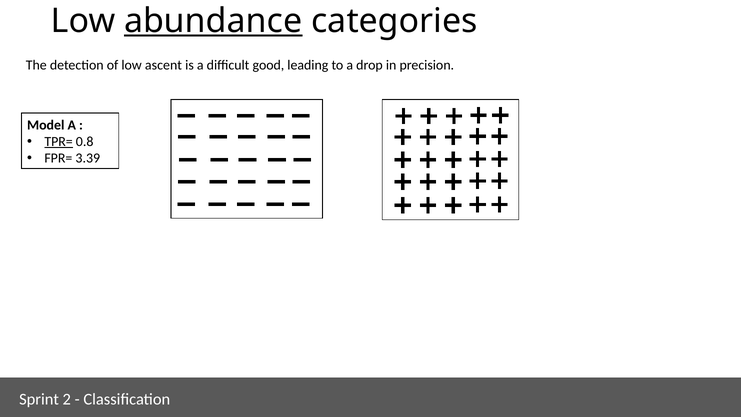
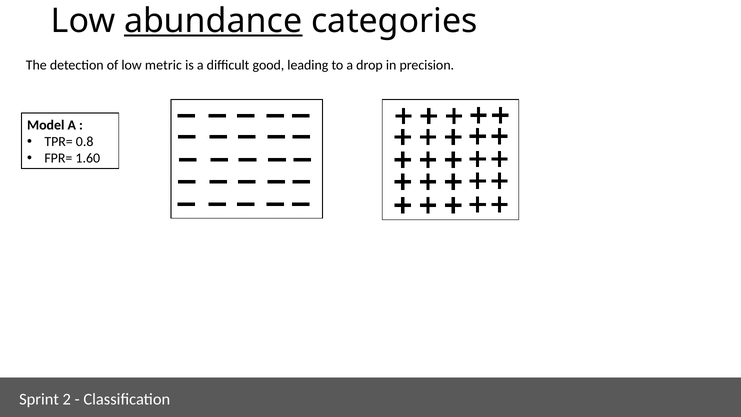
ascent: ascent -> metric
TPR= underline: present -> none
3.39: 3.39 -> 1.60
